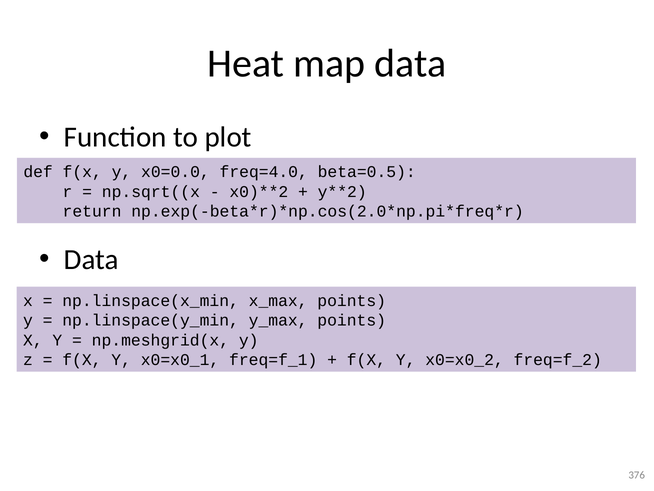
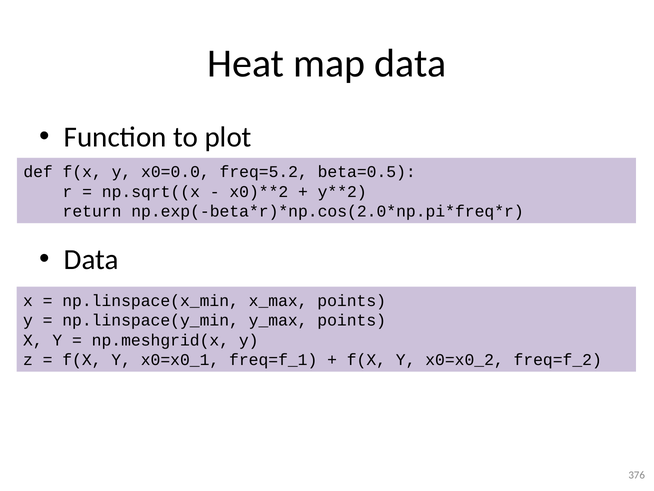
freq=4.0: freq=4.0 -> freq=5.2
